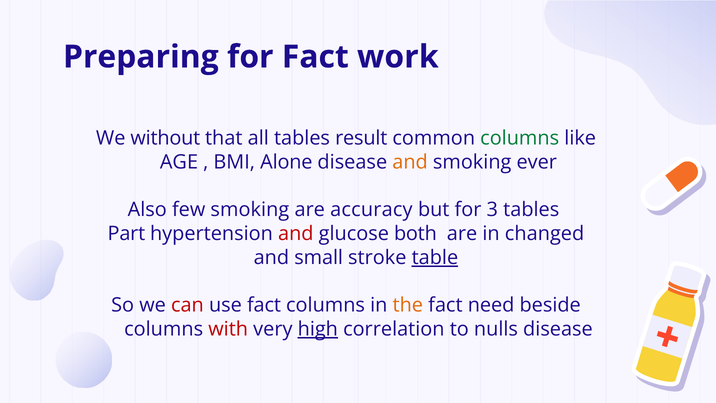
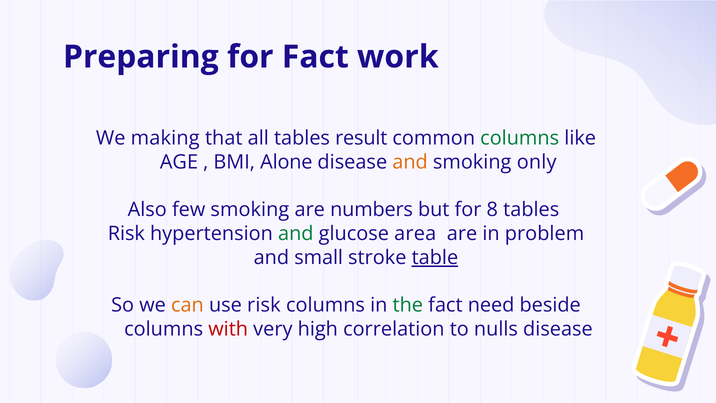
without: without -> making
ever: ever -> only
accuracy: accuracy -> numbers
3: 3 -> 8
Part at (126, 234): Part -> Risk
and at (296, 234) colour: red -> green
both: both -> area
changed: changed -> problem
can colour: red -> orange
use fact: fact -> risk
the colour: orange -> green
high underline: present -> none
